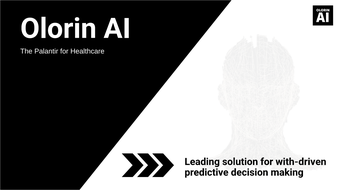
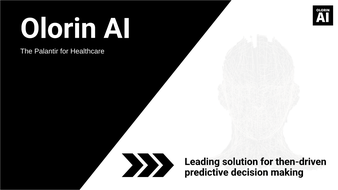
with-driven: with-driven -> then-driven
